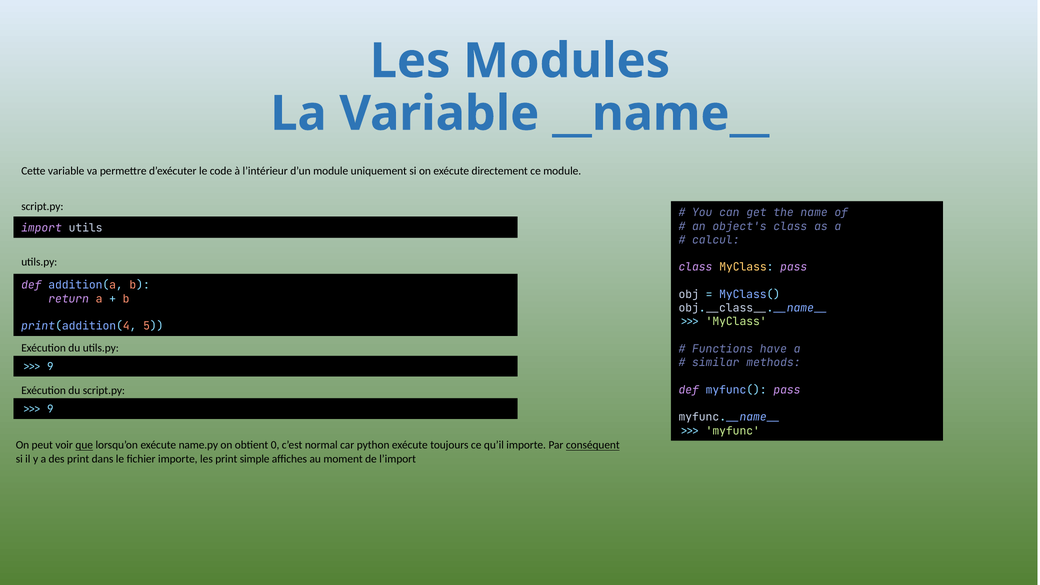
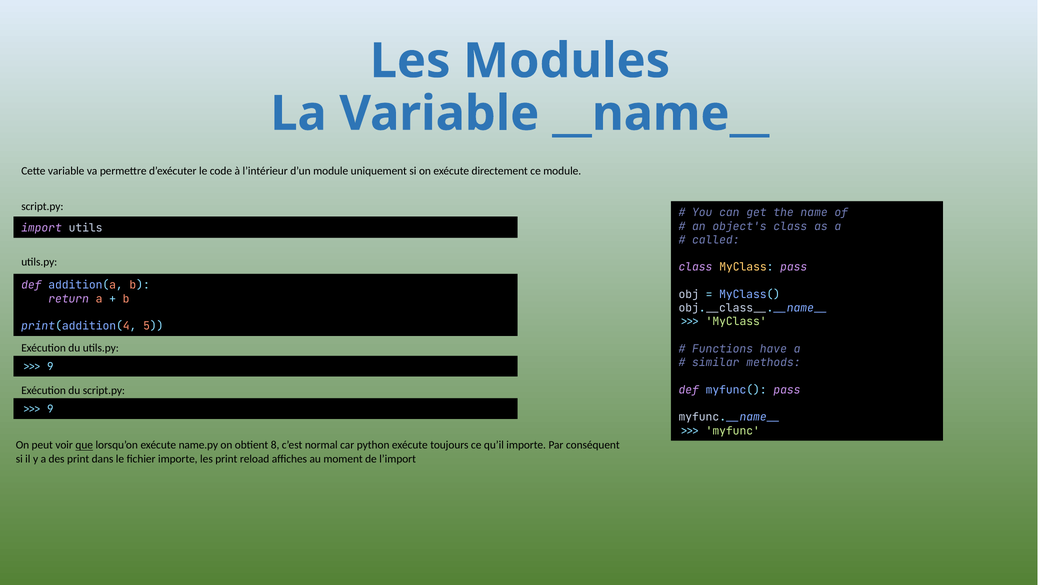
calcul: calcul -> called
0: 0 -> 8
conséquent underline: present -> none
simple: simple -> reload
